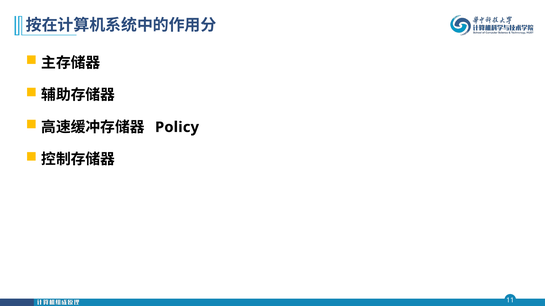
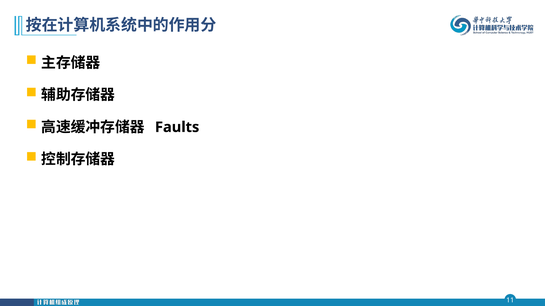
Policy: Policy -> Faults
